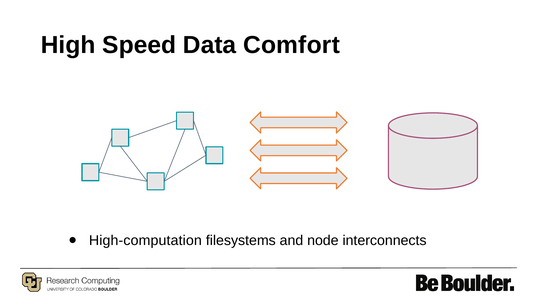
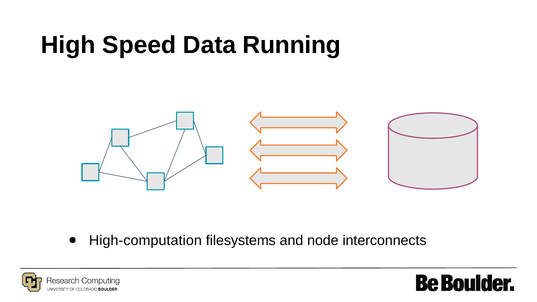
Comfort: Comfort -> Running
